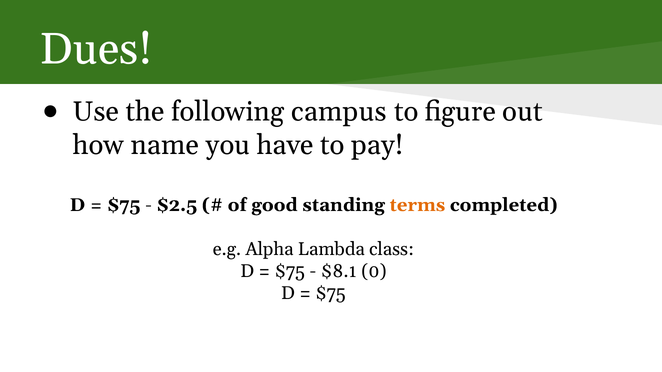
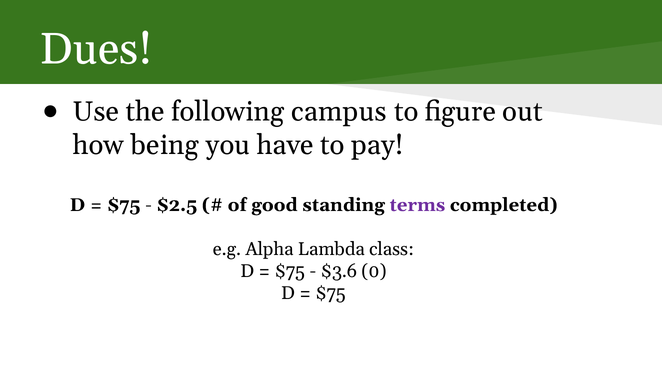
name: name -> being
terms colour: orange -> purple
$8.1: $8.1 -> $3.6
